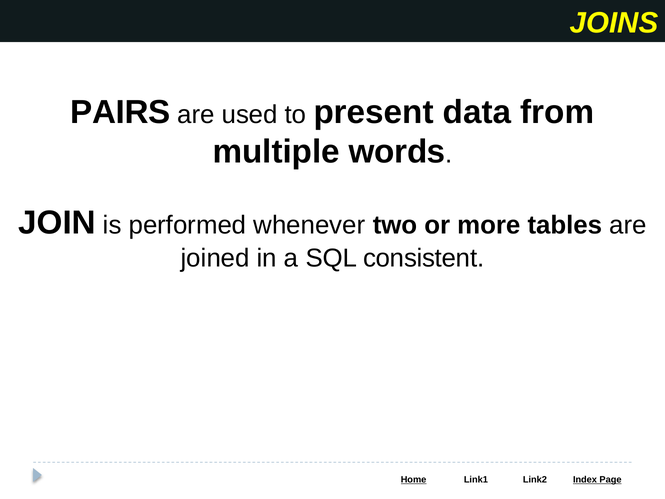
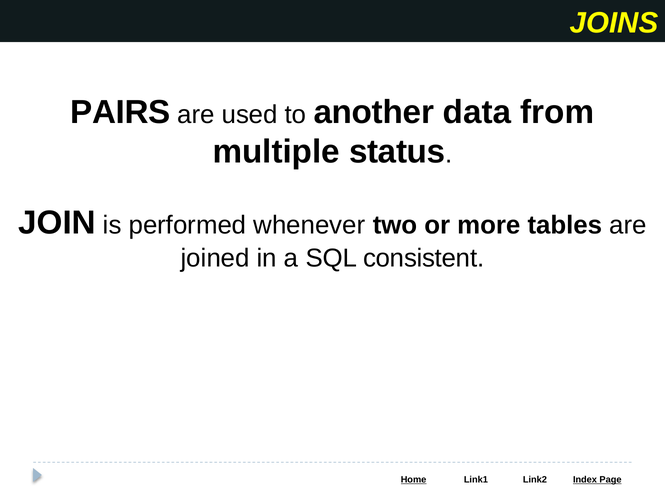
present: present -> another
words: words -> status
